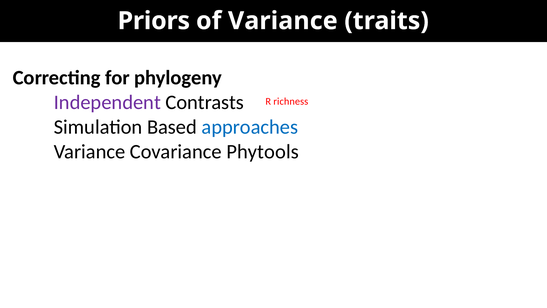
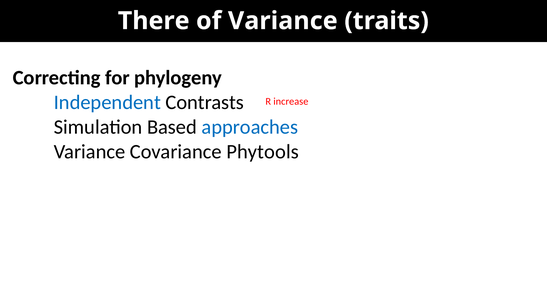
Priors: Priors -> There
Independent colour: purple -> blue
richness: richness -> increase
